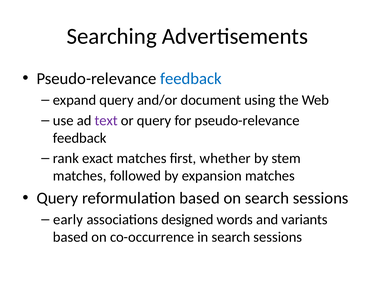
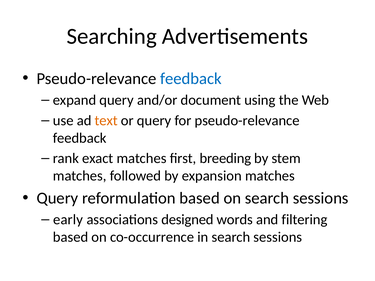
text colour: purple -> orange
whether: whether -> breeding
variants: variants -> filtering
